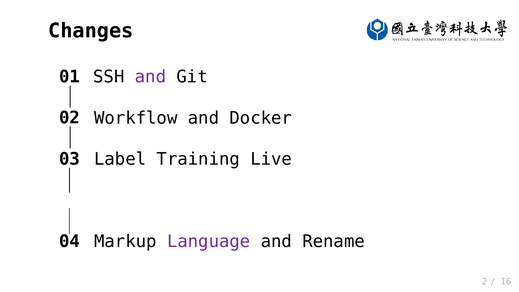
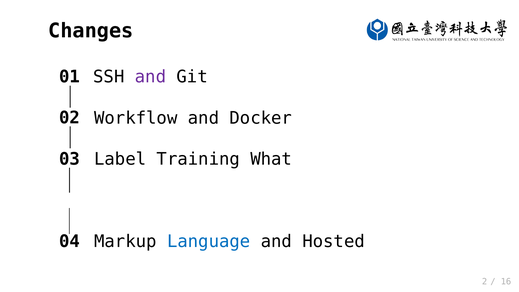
Live: Live -> What
Language colour: purple -> blue
Rename: Rename -> Hosted
